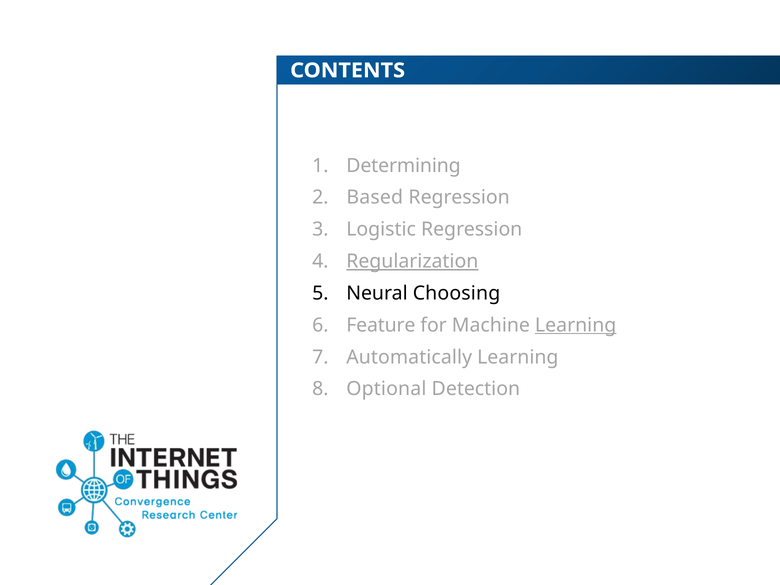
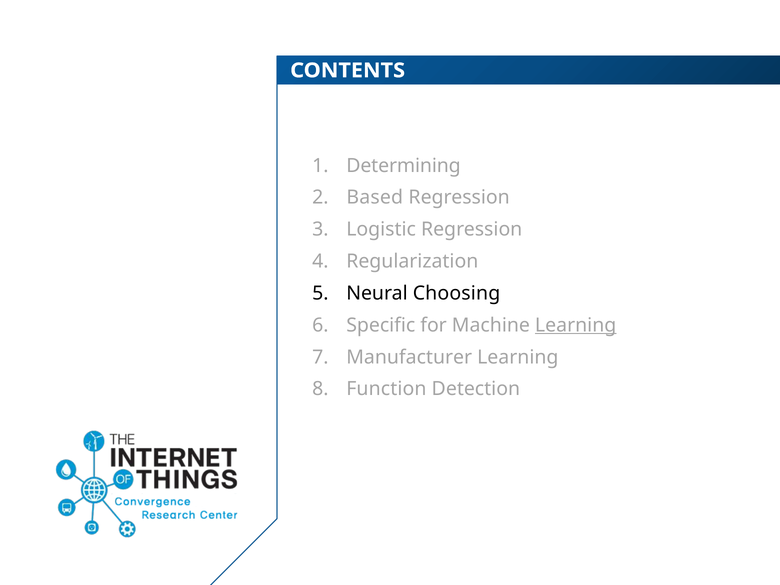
Regularization underline: present -> none
Feature: Feature -> Specific
Automatically: Automatically -> Manufacturer
Optional: Optional -> Function
